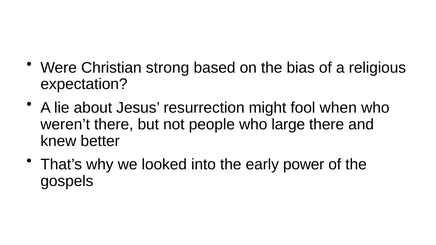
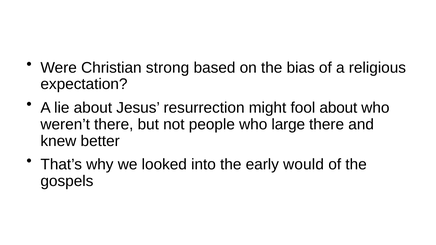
fool when: when -> about
power: power -> would
